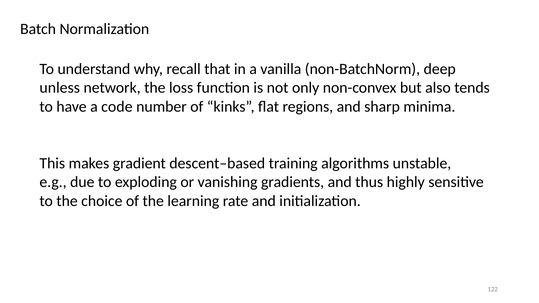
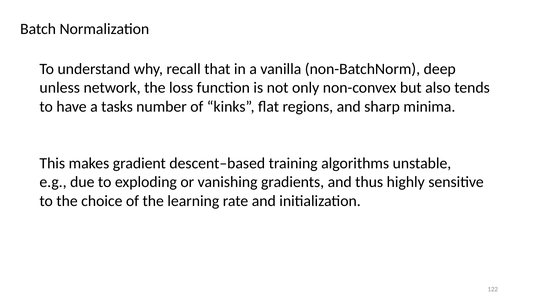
code: code -> tasks
